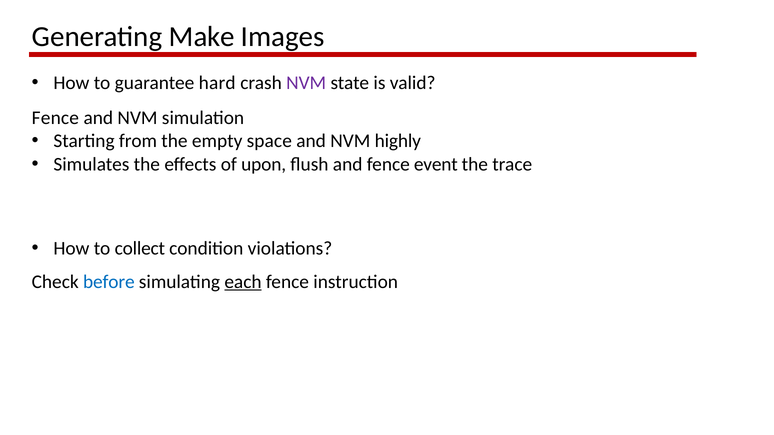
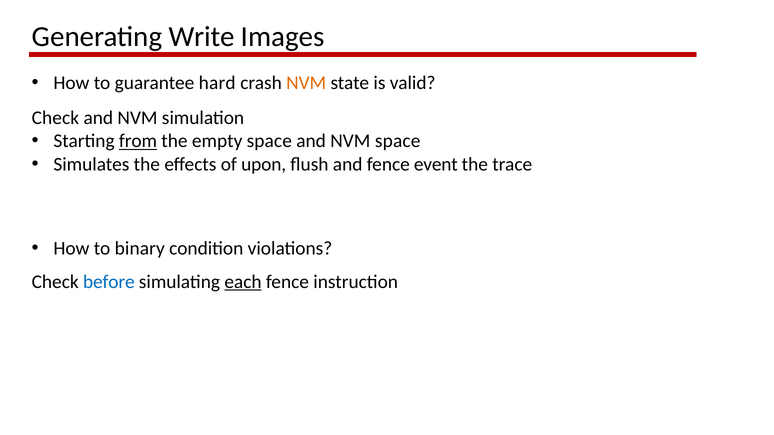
Make: Make -> Write
NVM at (306, 83) colour: purple -> orange
Fence at (55, 118): Fence -> Check
from underline: none -> present
NVM highly: highly -> space
collect: collect -> binary
